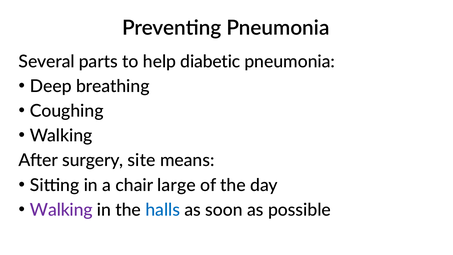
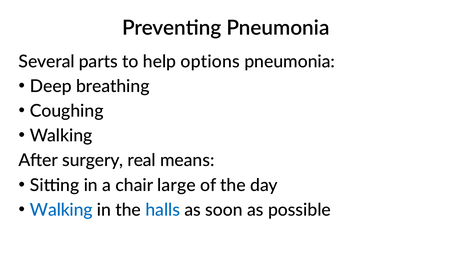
diabetic: diabetic -> options
site: site -> real
Walking at (61, 210) colour: purple -> blue
